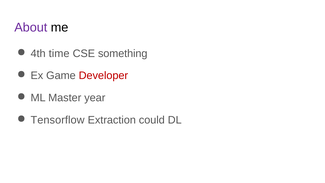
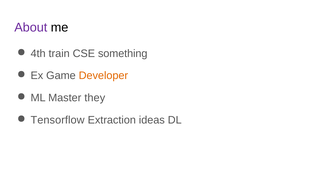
time: time -> train
Developer colour: red -> orange
year: year -> they
could: could -> ideas
